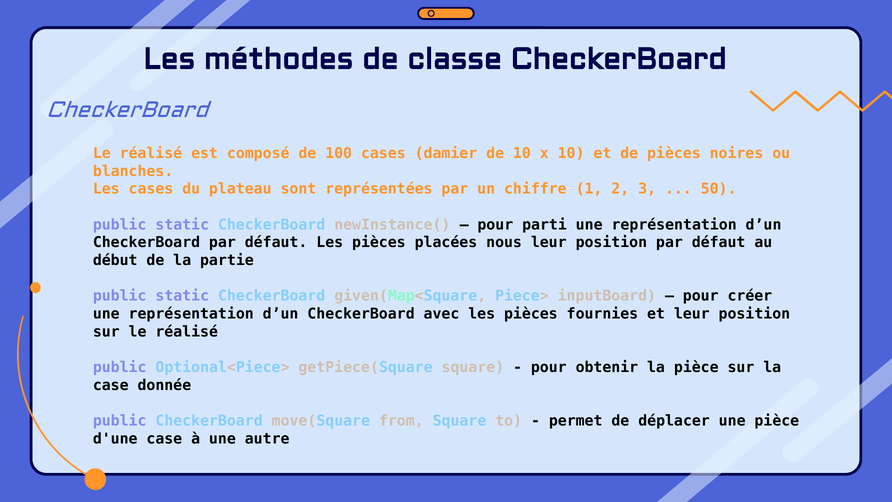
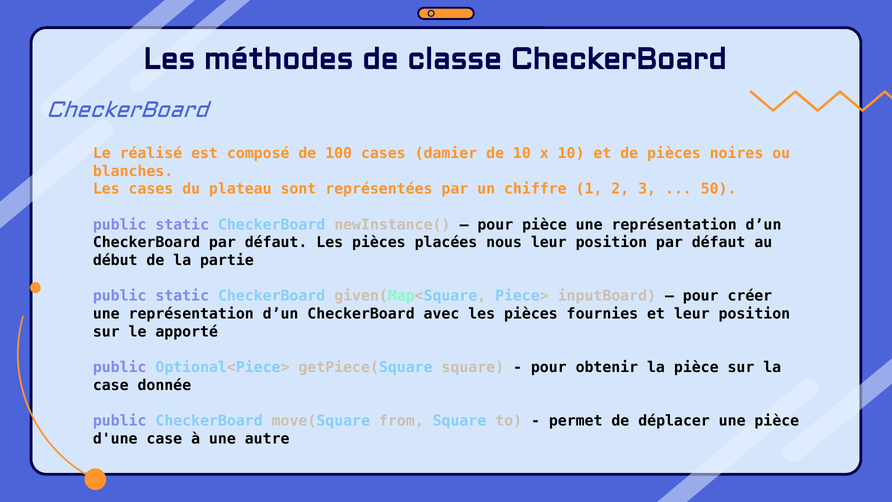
pour parti: parti -> pièce
sur le réalisé: réalisé -> apporté
